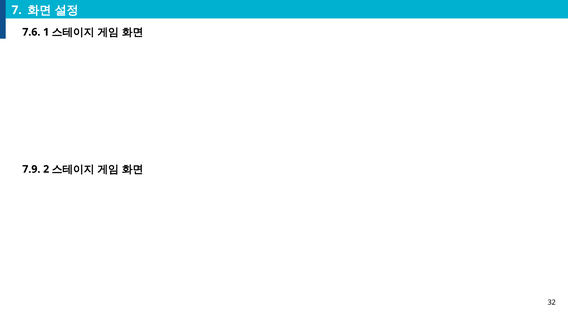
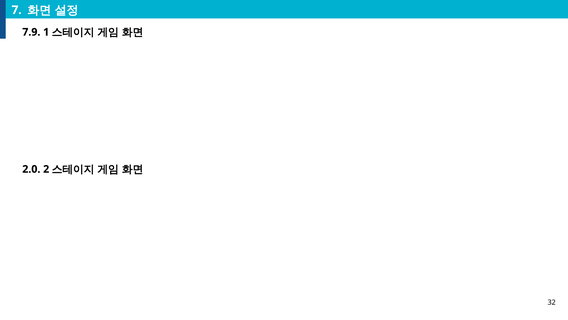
7.6: 7.6 -> 7.9
7.9: 7.9 -> 2.0
